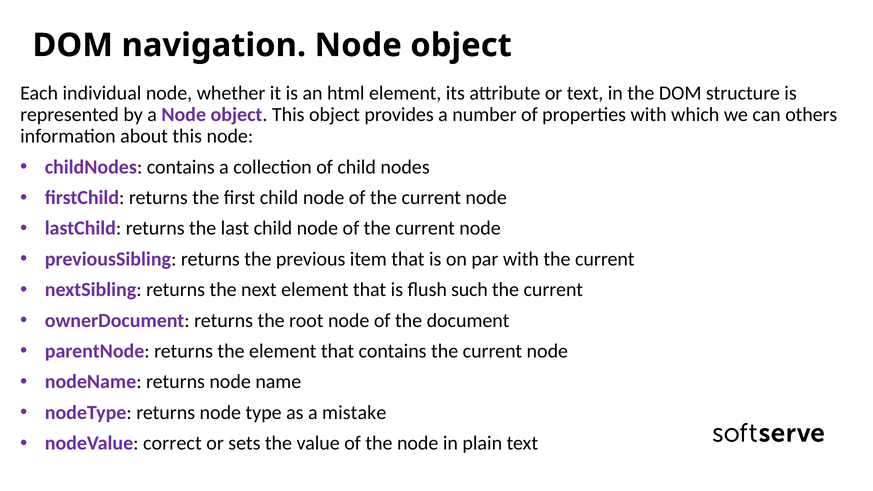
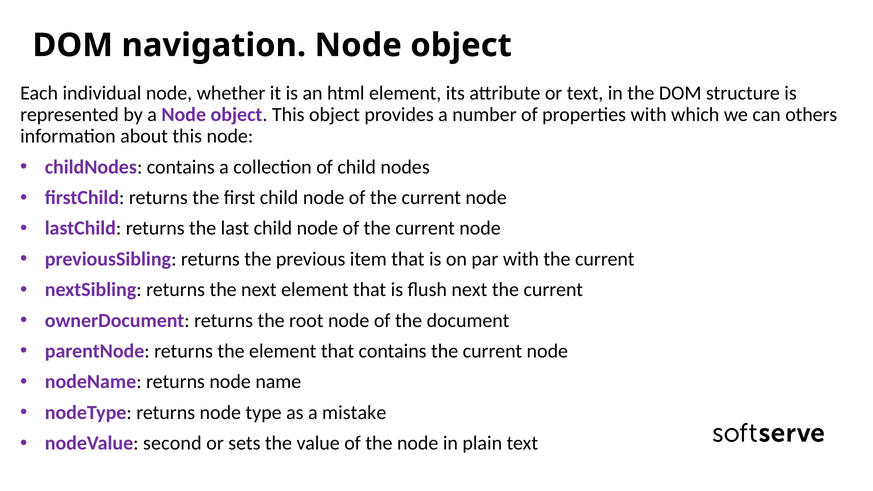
flush such: such -> next
correct: correct -> second
